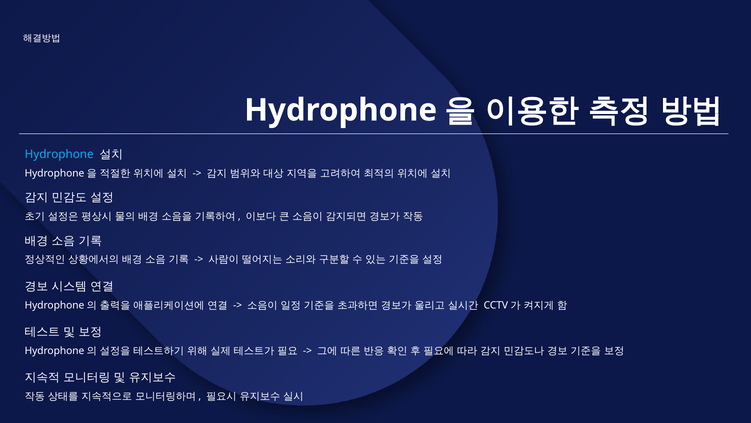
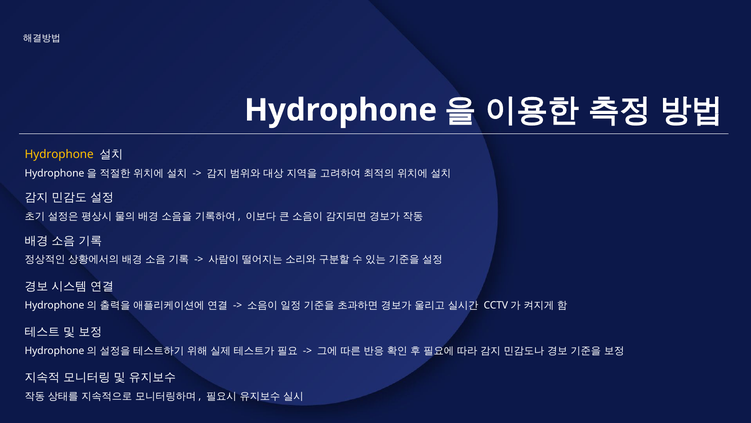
Hydrophone at (59, 154) colour: light blue -> yellow
